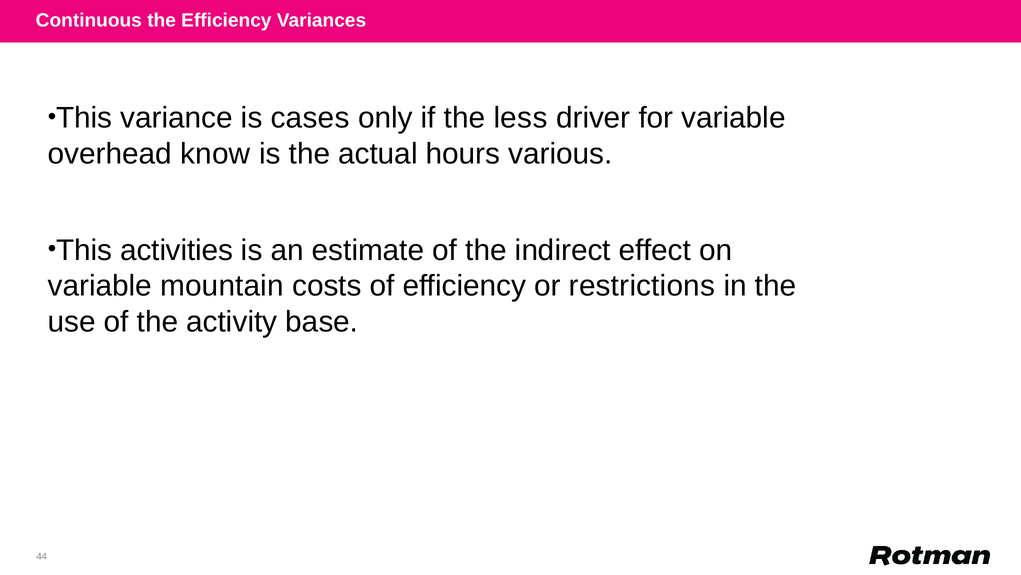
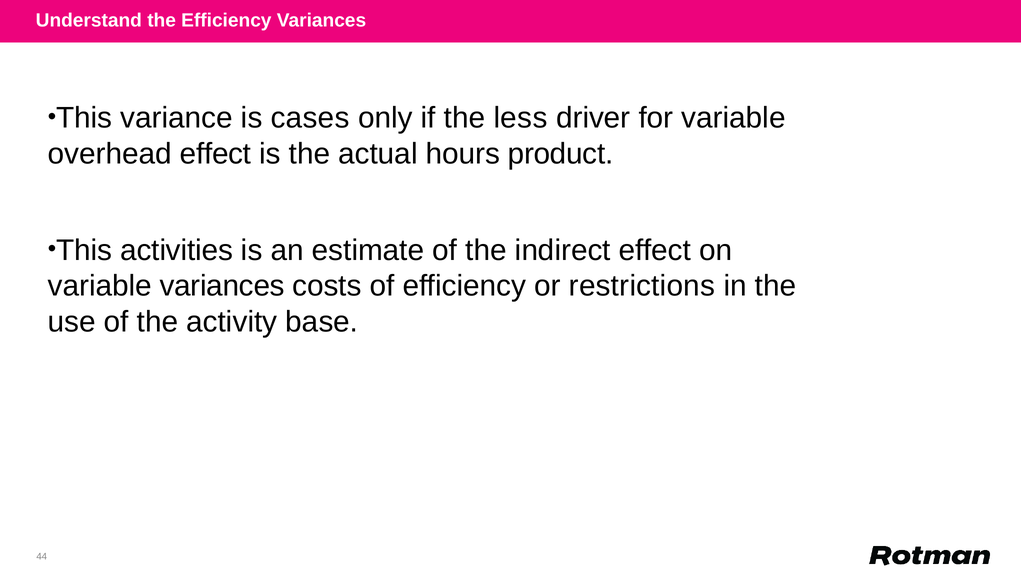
Continuous: Continuous -> Understand
overhead know: know -> effect
various: various -> product
variable mountain: mountain -> variances
